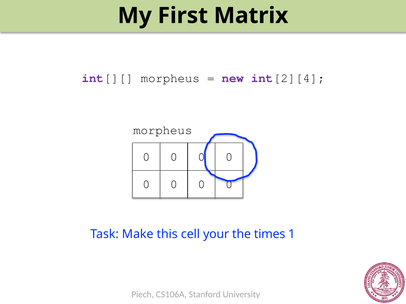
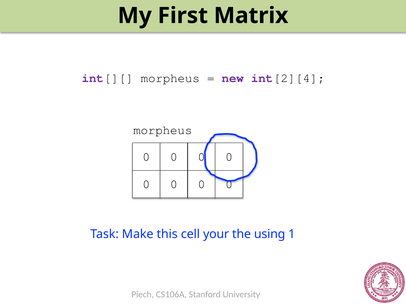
times: times -> using
